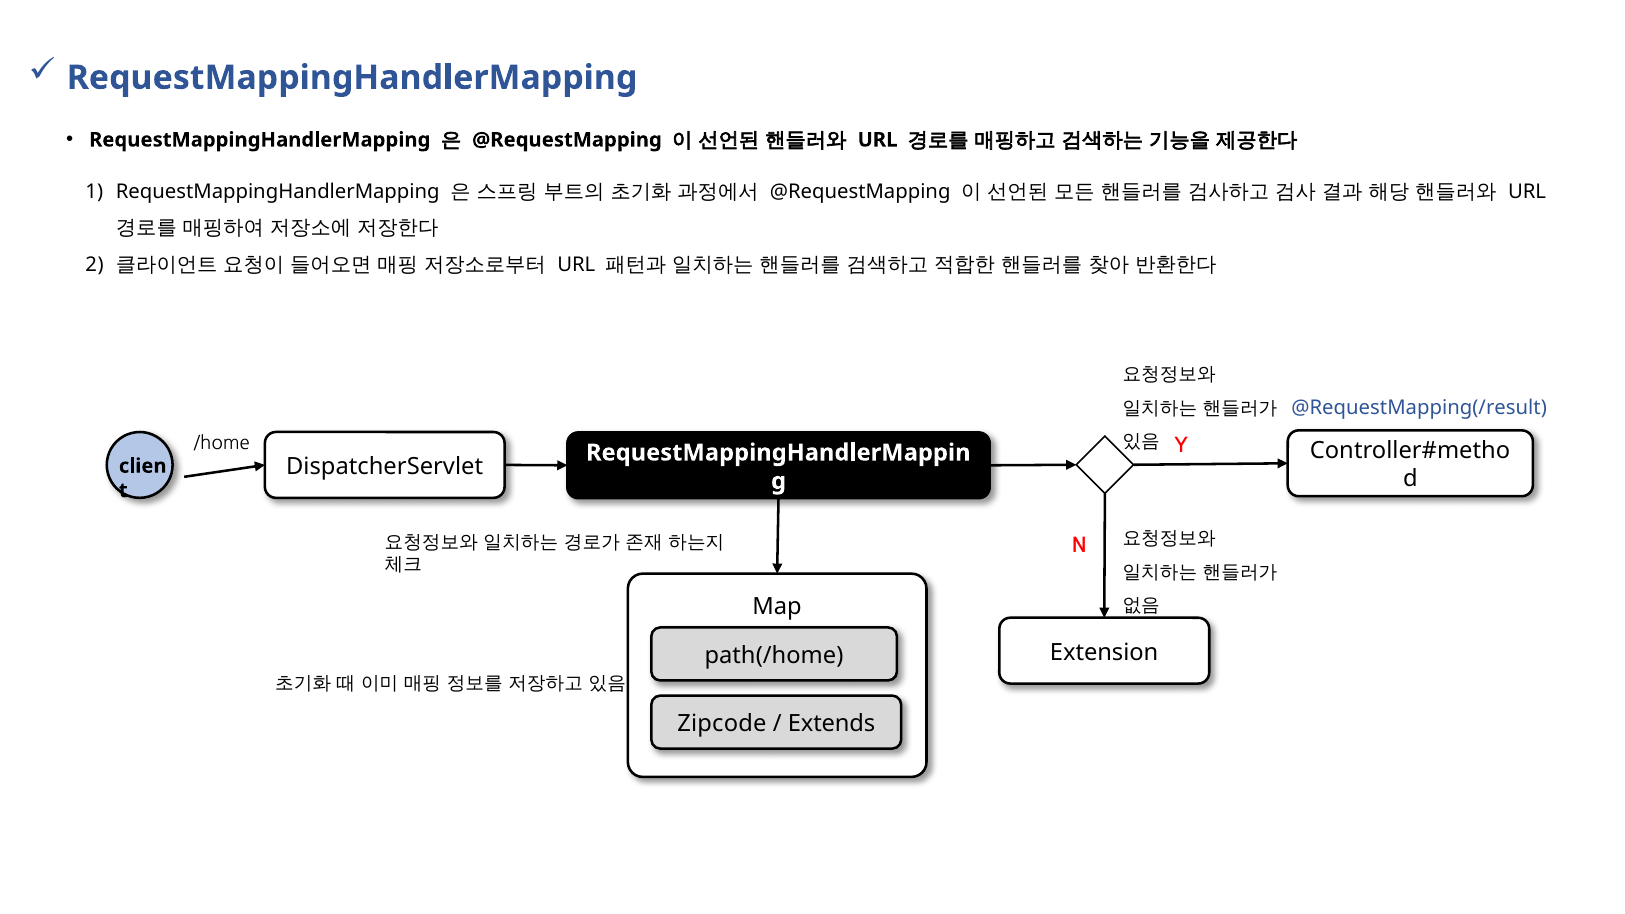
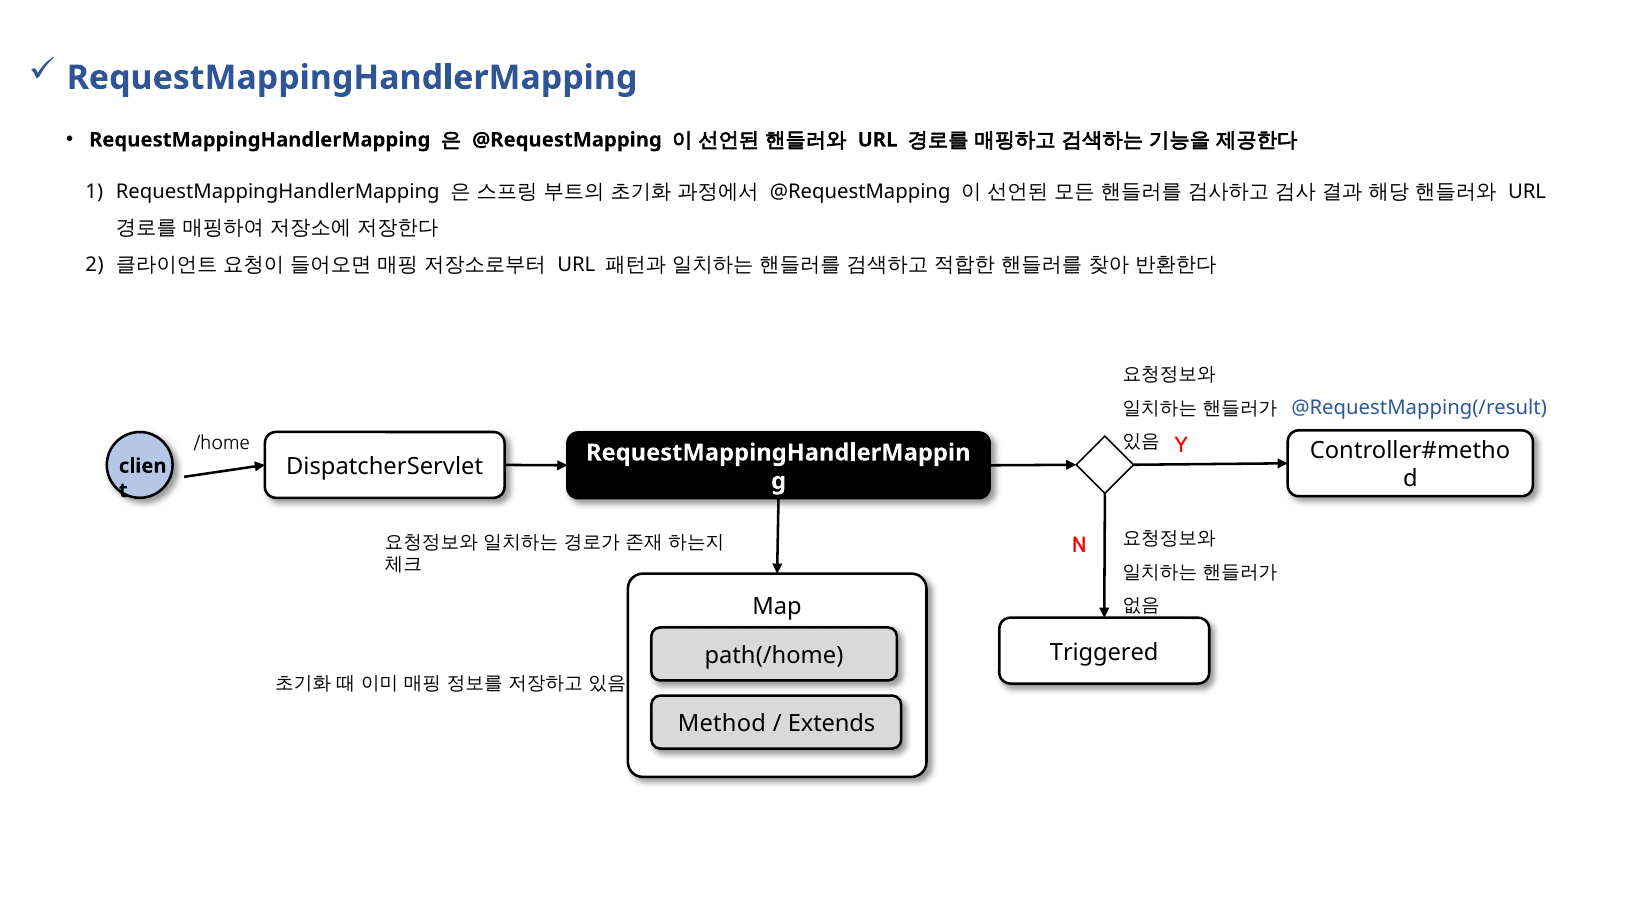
Extension: Extension -> Triggered
Zipcode: Zipcode -> Method
